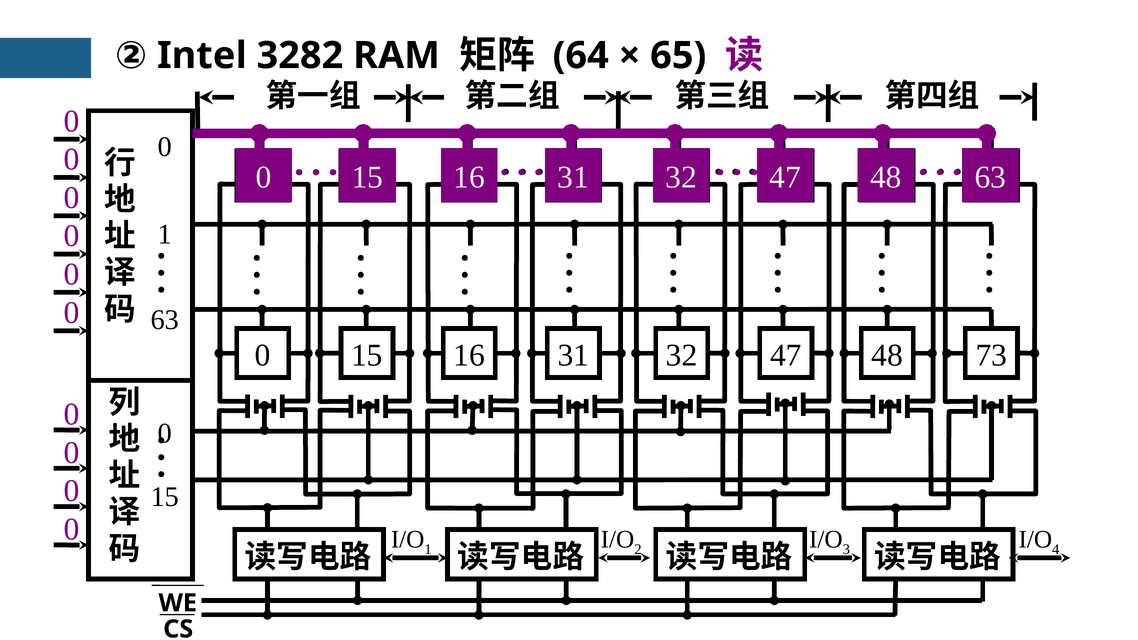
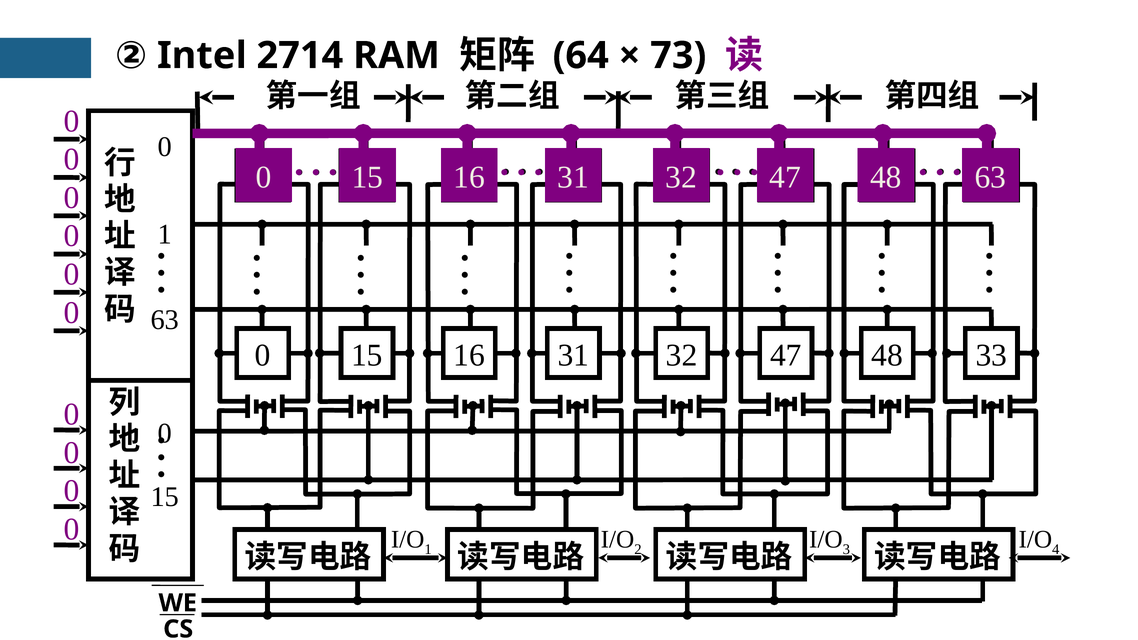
3282: 3282 -> 2714
65: 65 -> 73
73: 73 -> 33
